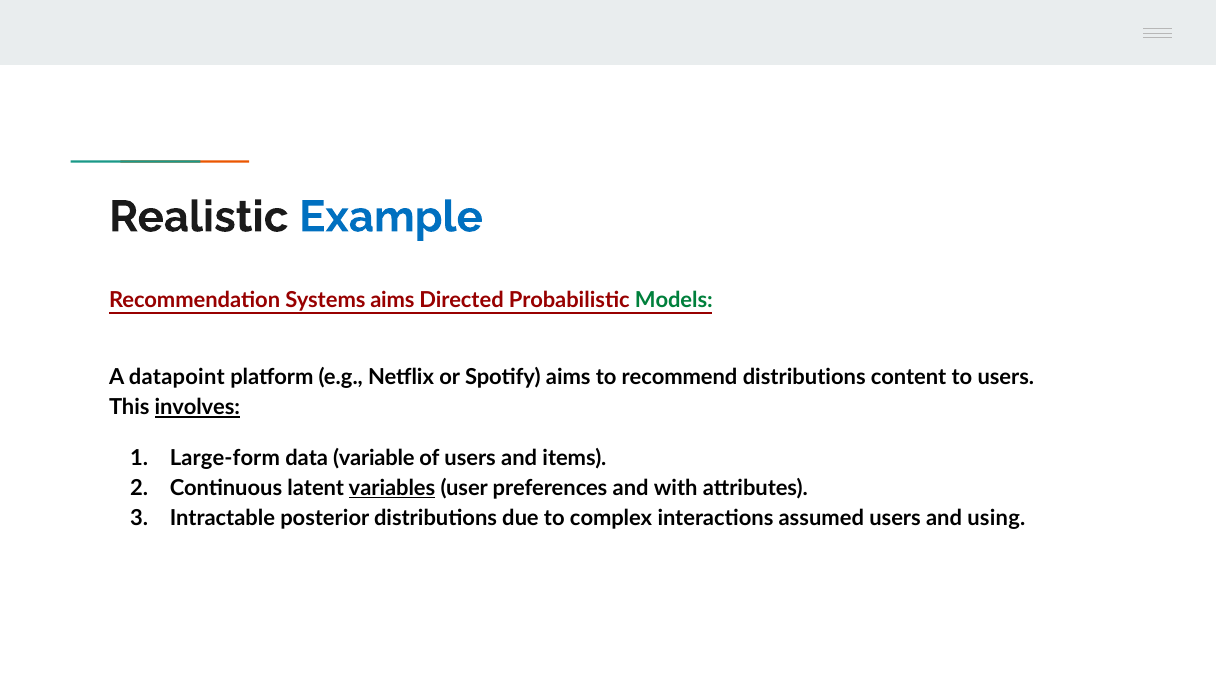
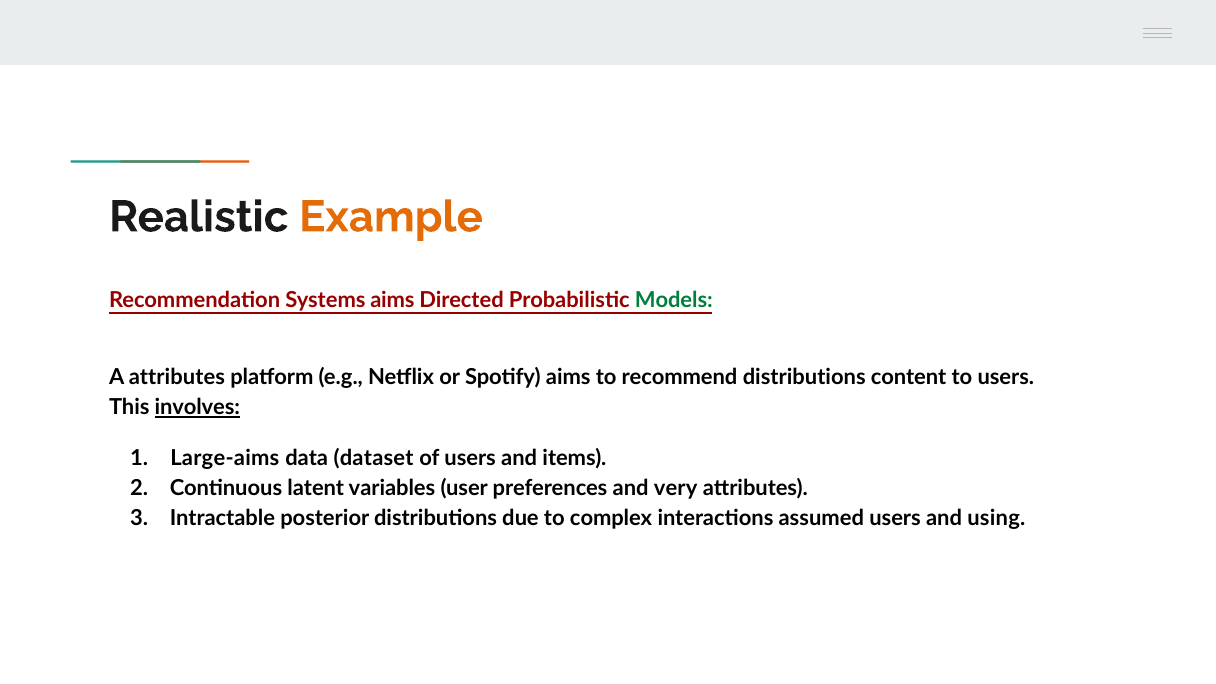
Example colour: blue -> orange
A datapoint: datapoint -> attributes
Large-form: Large-form -> Large-aims
variable: variable -> dataset
variables underline: present -> none
with: with -> very
